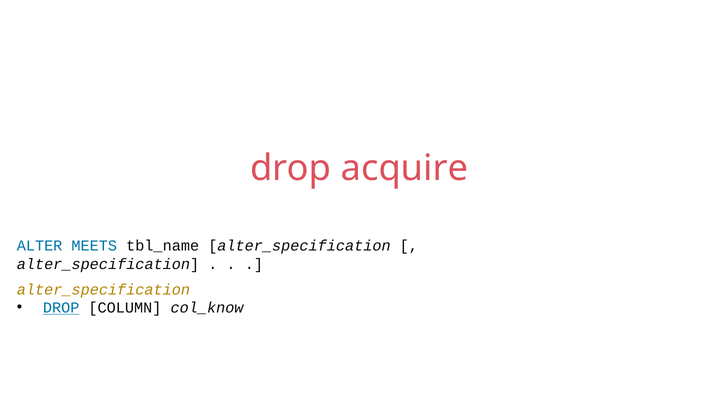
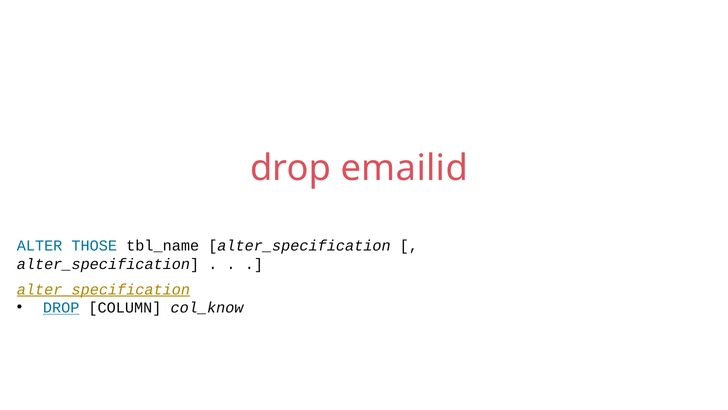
acquire: acquire -> emailid
MEETS: MEETS -> THOSE
alter_specification at (103, 289) underline: none -> present
